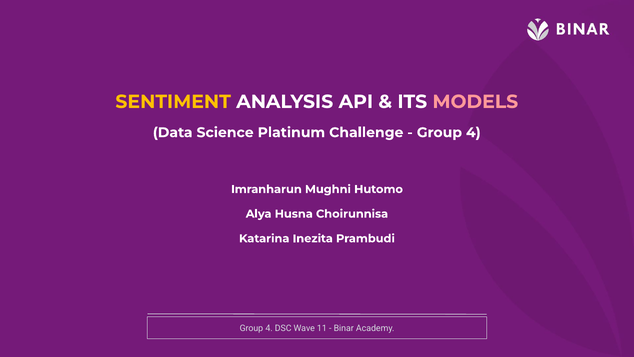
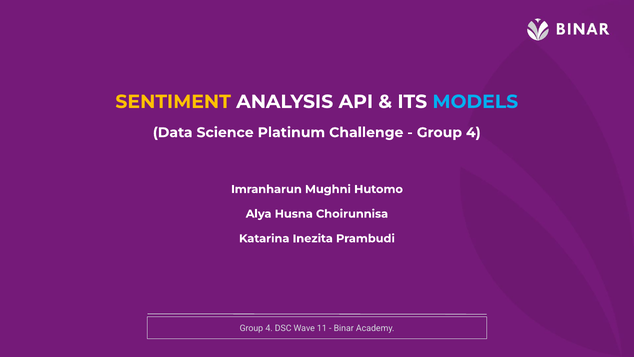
MODELS colour: pink -> light blue
